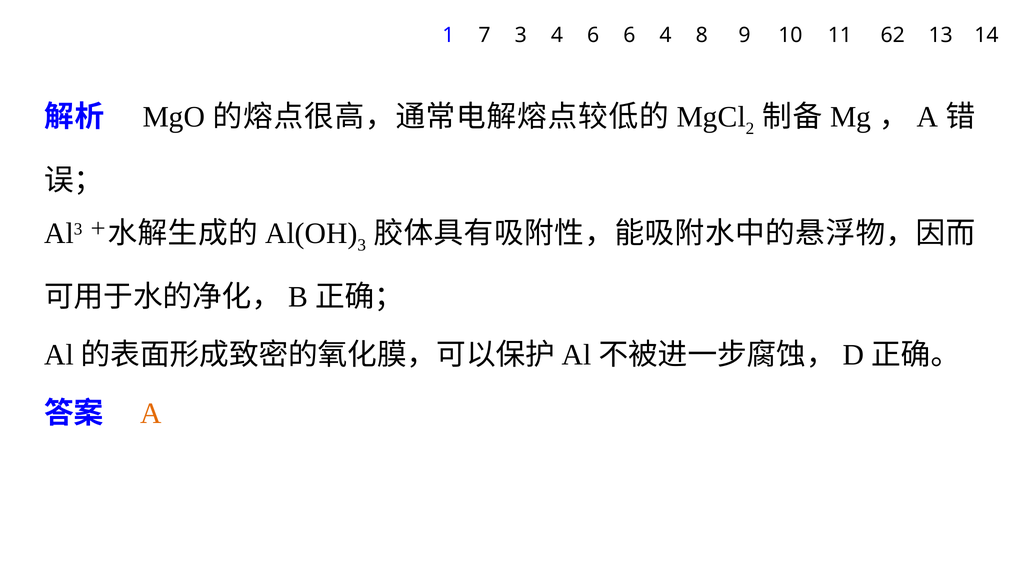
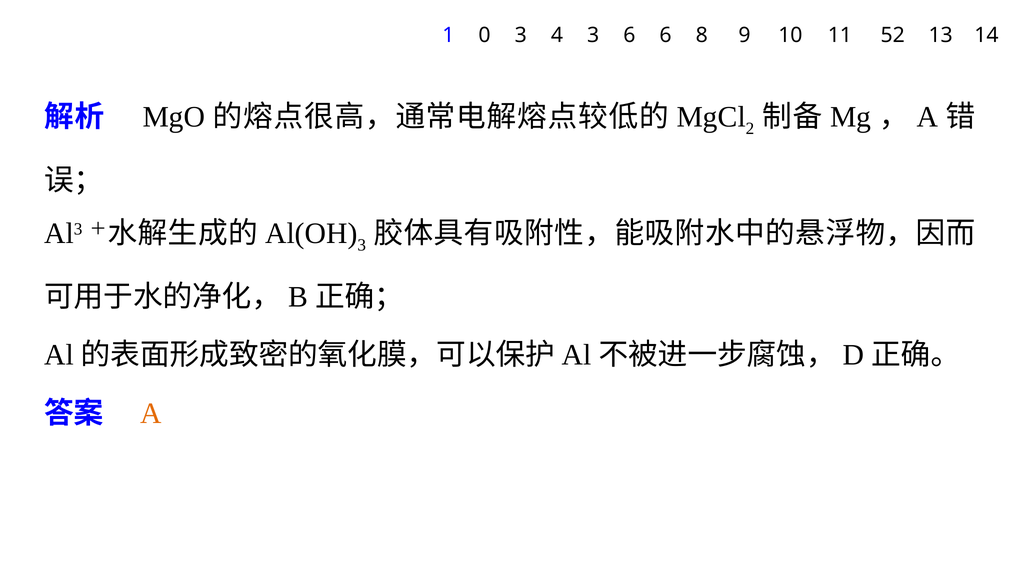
7: 7 -> 0
4 6: 6 -> 3
6 4: 4 -> 6
62: 62 -> 52
